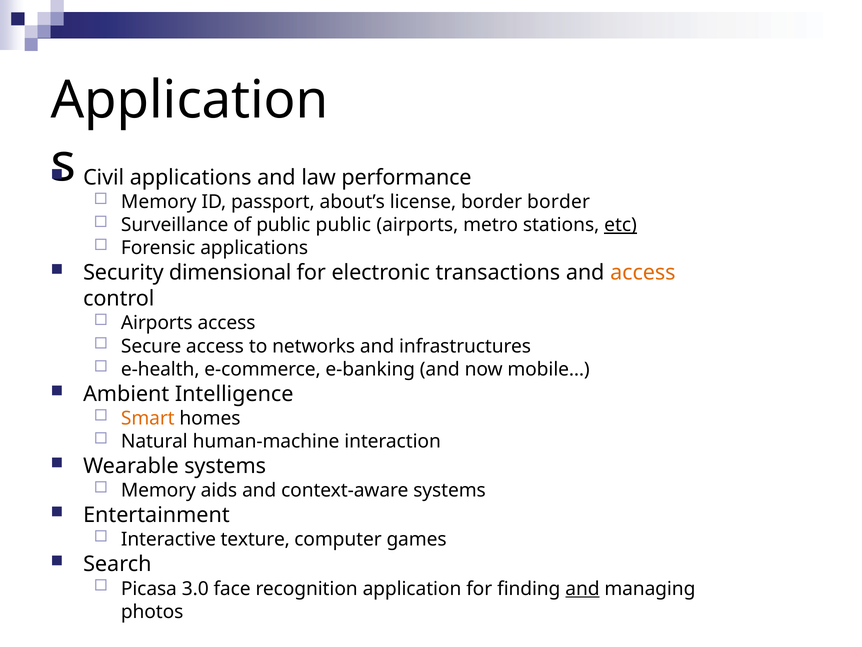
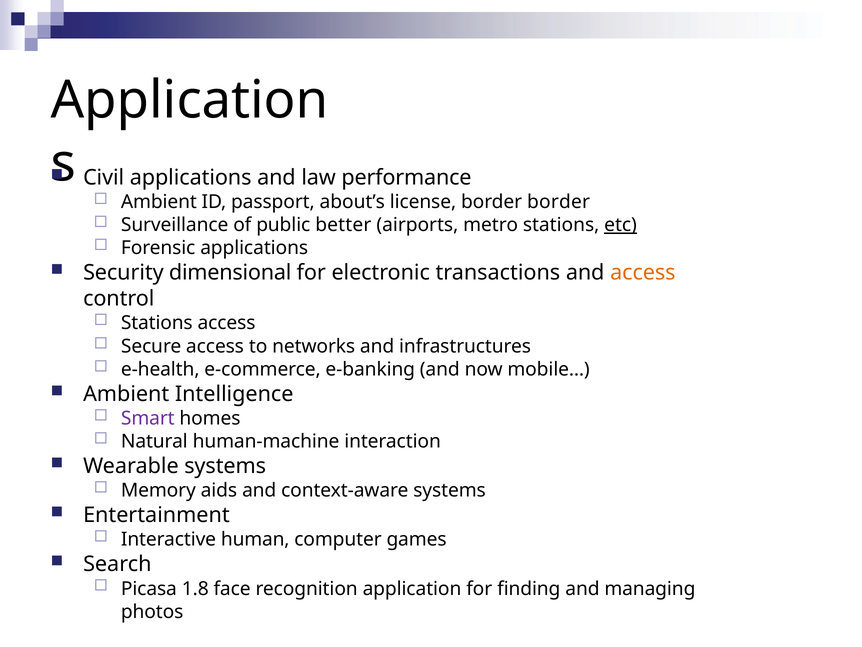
Memory at (159, 202): Memory -> Ambient
public public: public -> better
Airports at (157, 323): Airports -> Stations
Smart colour: orange -> purple
texture: texture -> human
3.0: 3.0 -> 1.8
and at (582, 589) underline: present -> none
